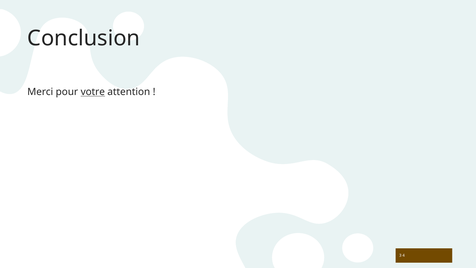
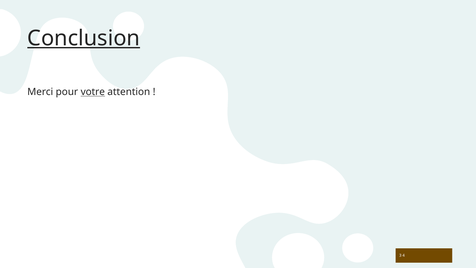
Conclusion underline: none -> present
